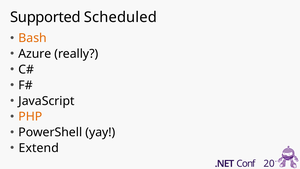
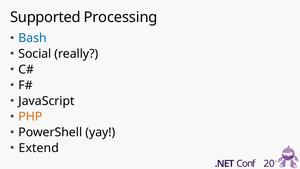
Scheduled: Scheduled -> Processing
Bash colour: orange -> blue
Azure: Azure -> Social
